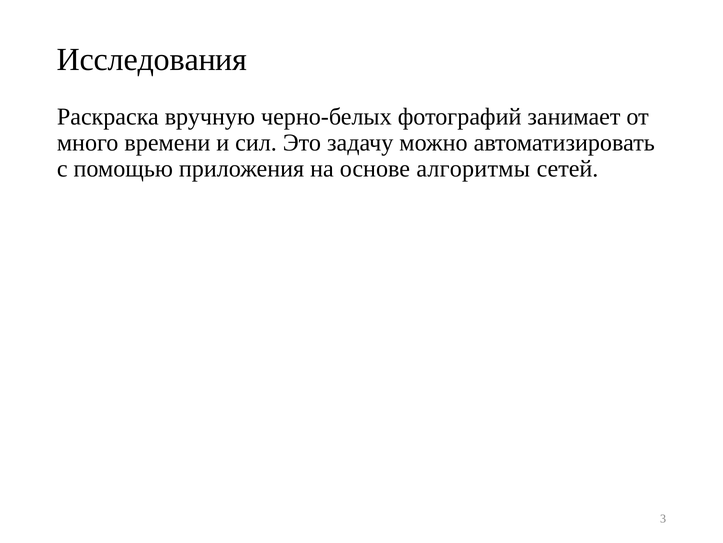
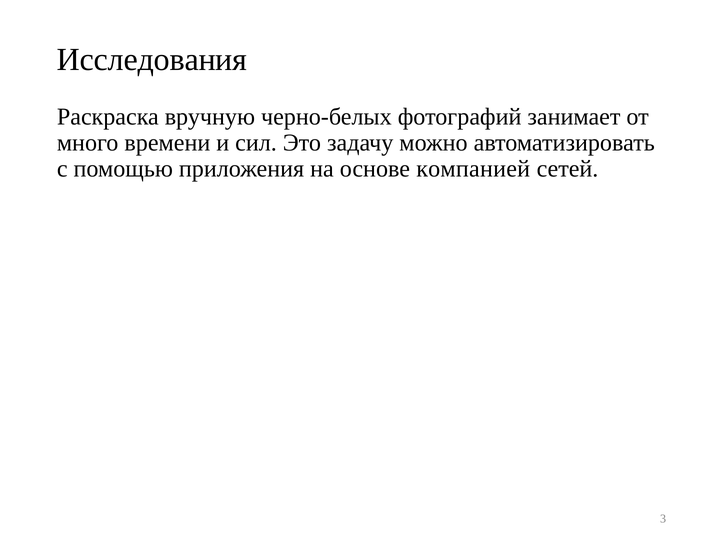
алгоритмы: алгоритмы -> компанией
